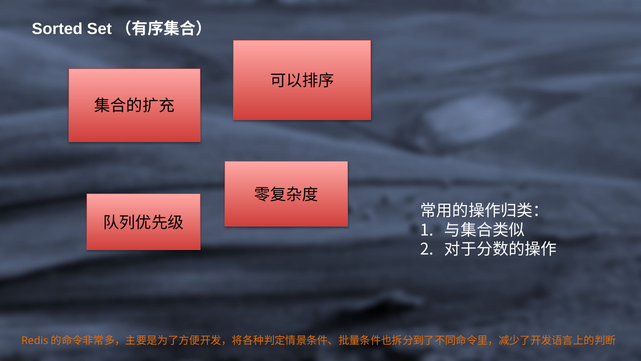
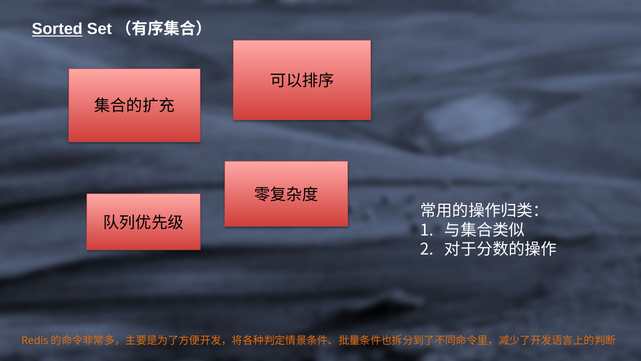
Sorted underline: none -> present
